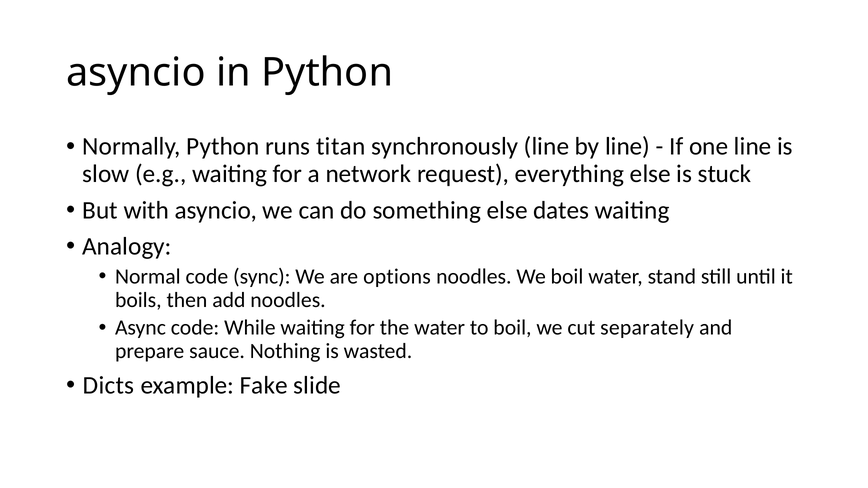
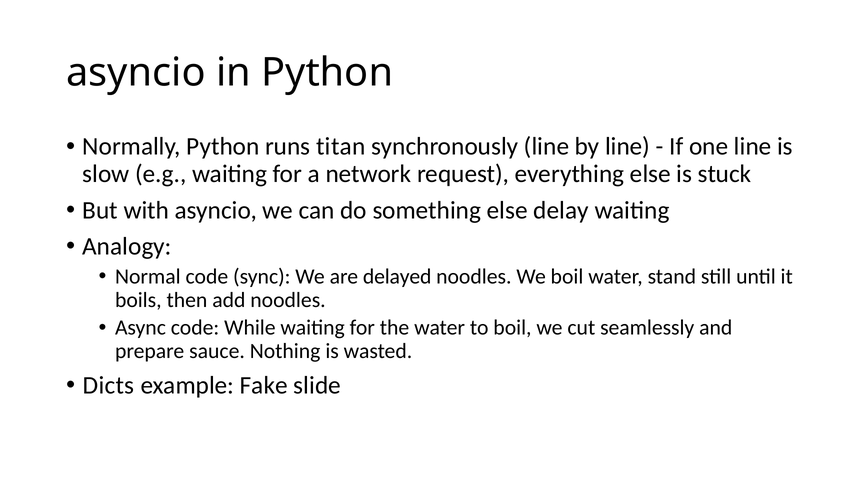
dates: dates -> delay
options: options -> delayed
separately: separately -> seamlessly
